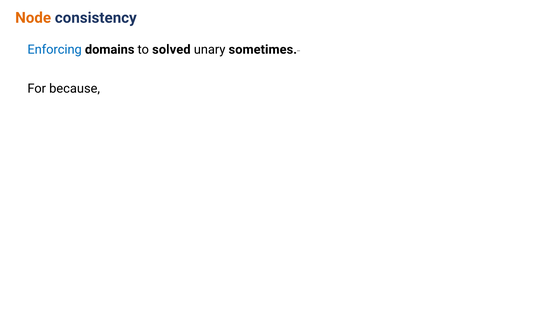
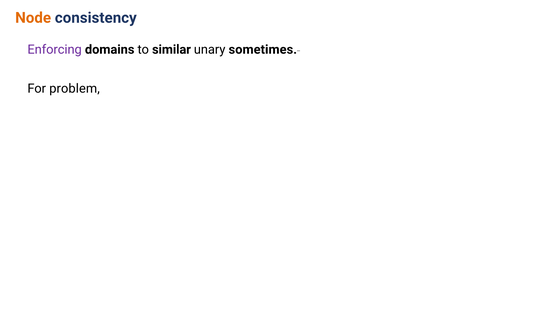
Enforcing colour: blue -> purple
solved: solved -> similar
because: because -> problem
